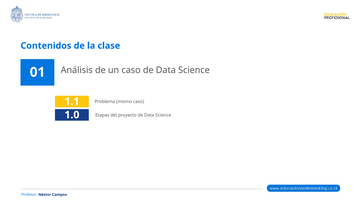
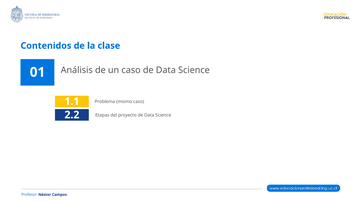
1.0: 1.0 -> 2.2
